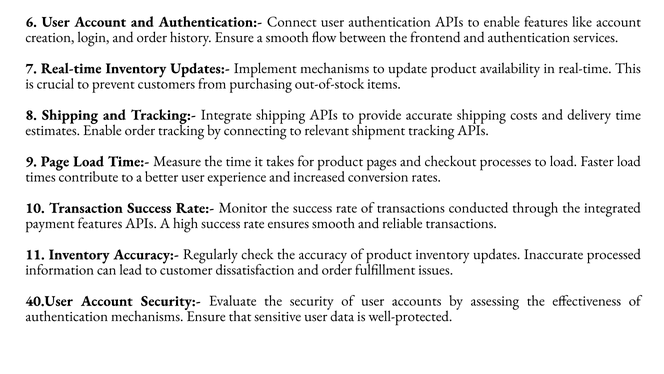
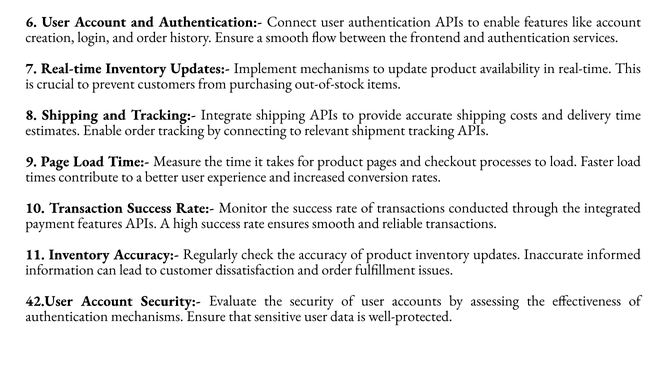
processed: processed -> informed
40.User: 40.User -> 42.User
